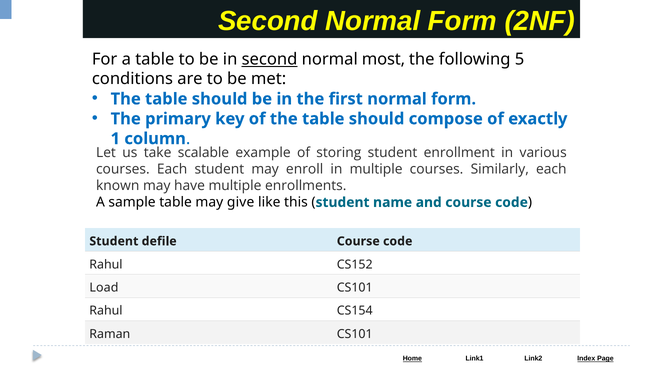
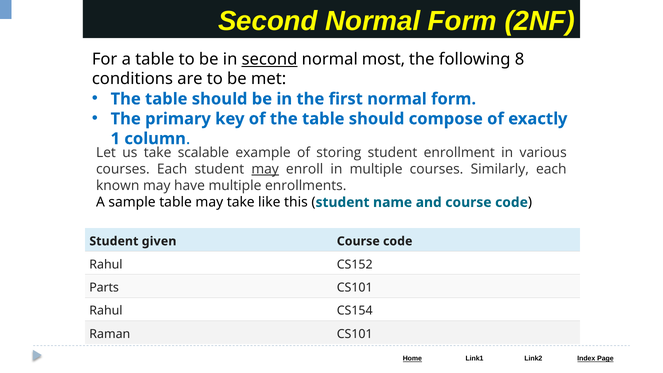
5: 5 -> 8
may at (265, 169) underline: none -> present
may give: give -> take
defile: defile -> given
Load: Load -> Parts
